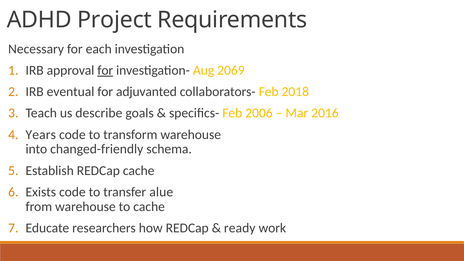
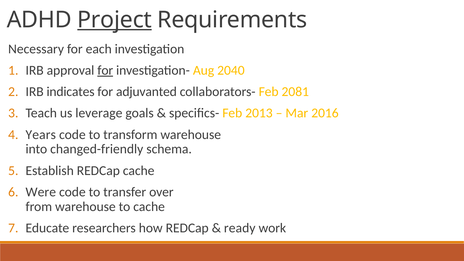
Project underline: none -> present
2069: 2069 -> 2040
eventual: eventual -> indicates
2018: 2018 -> 2081
describe: describe -> leverage
2006: 2006 -> 2013
Exists: Exists -> Were
alue: alue -> over
